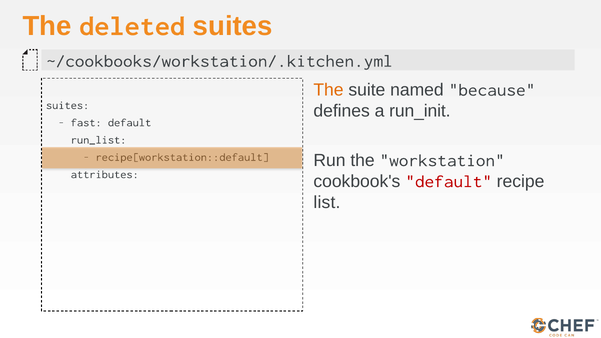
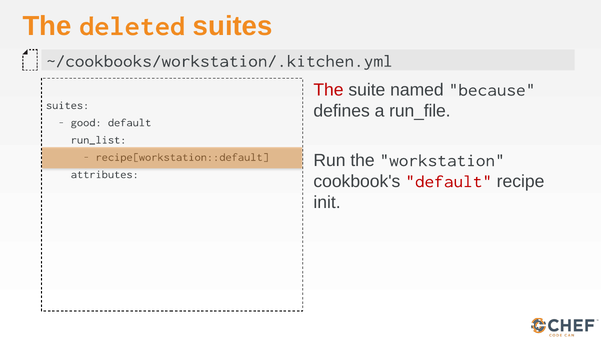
The at (329, 90) colour: orange -> red
run_init: run_init -> run_file
fast: fast -> good
list: list -> init
